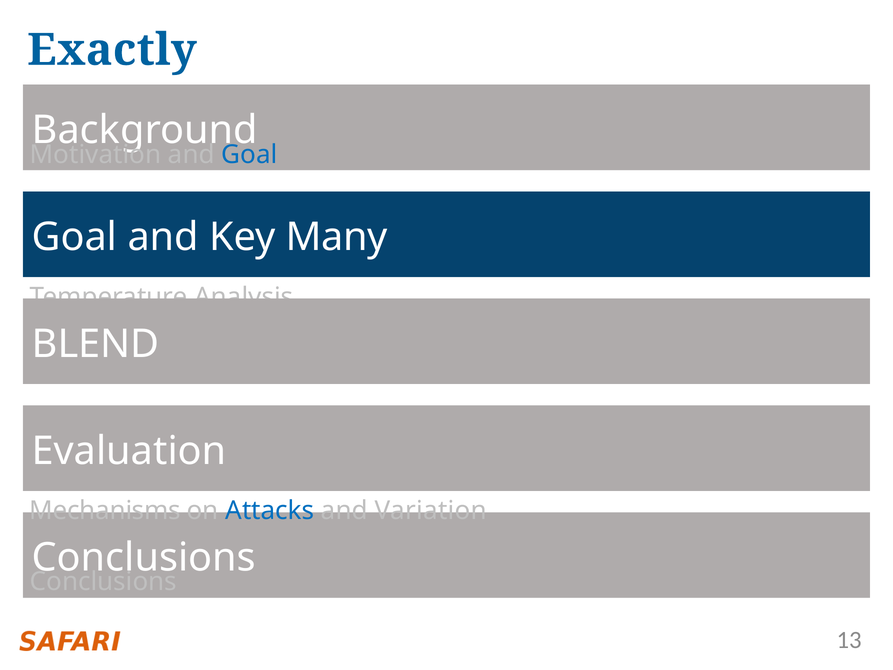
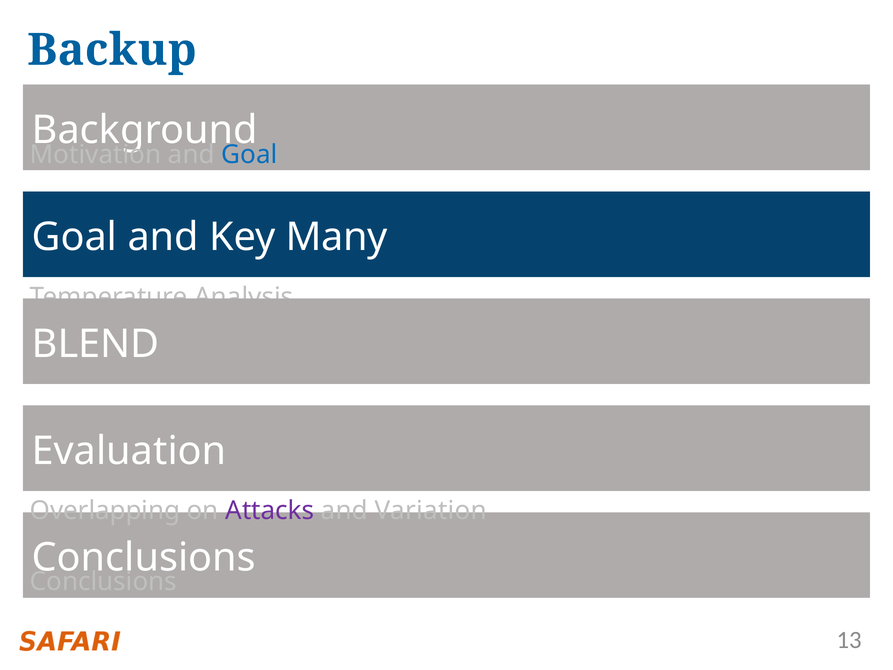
Exactly: Exactly -> Backup
Mechanisms: Mechanisms -> Overlapping
Attacks colour: blue -> purple
